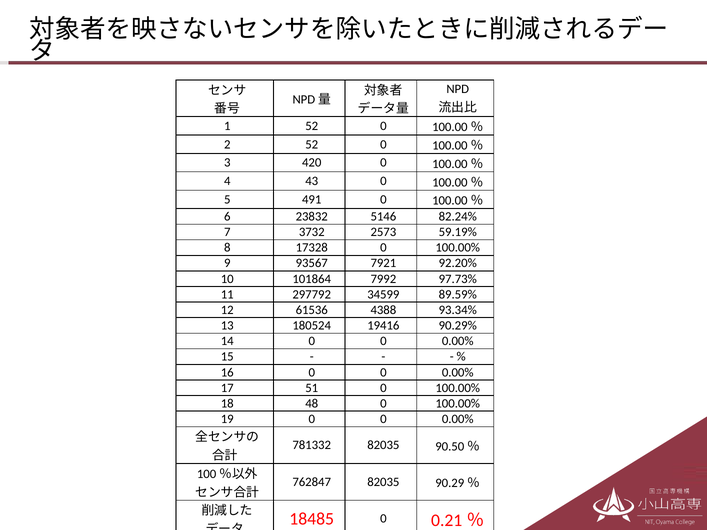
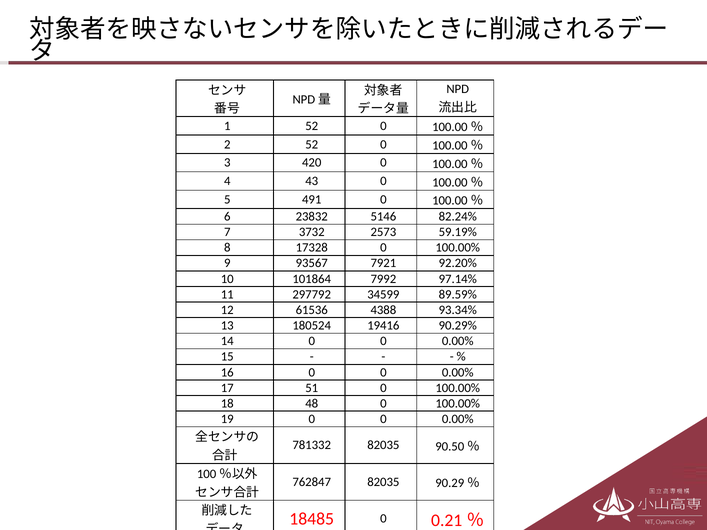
97.73%: 97.73% -> 97.14%
